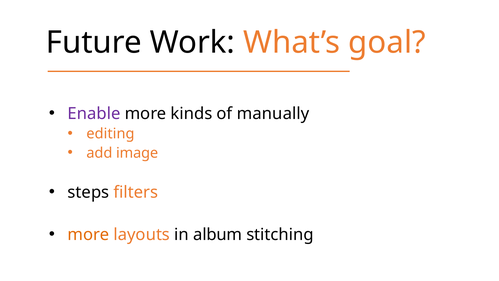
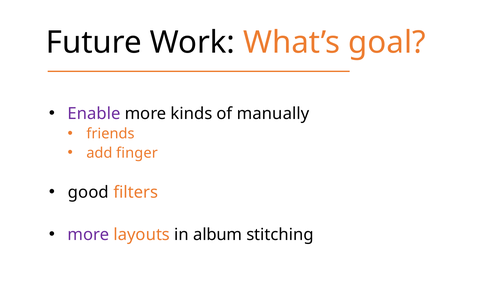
editing: editing -> friends
image: image -> finger
steps: steps -> good
more at (88, 234) colour: orange -> purple
